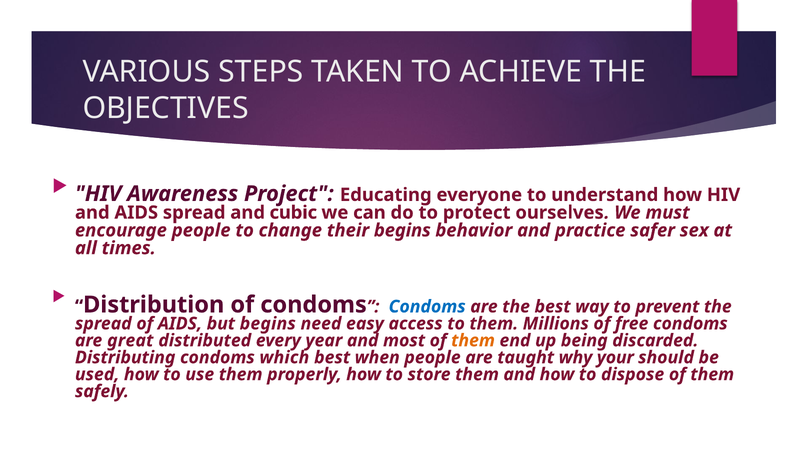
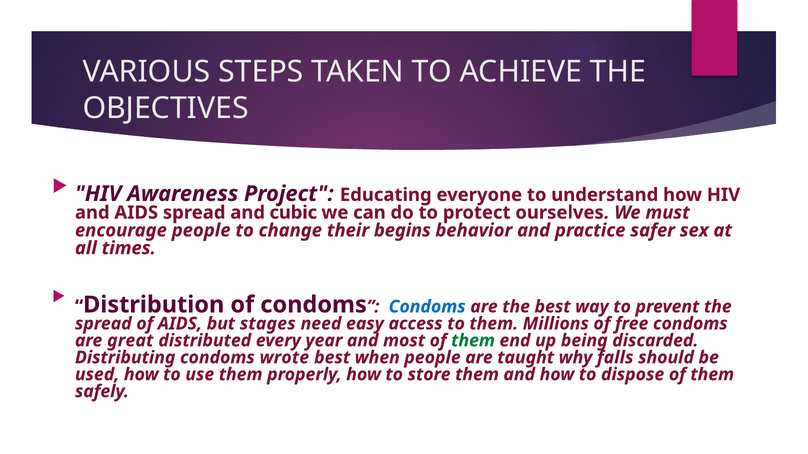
but begins: begins -> stages
them at (473, 341) colour: orange -> green
which: which -> wrote
your: your -> falls
